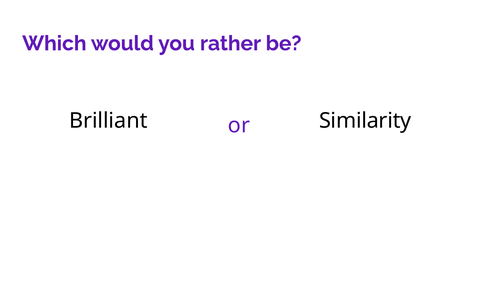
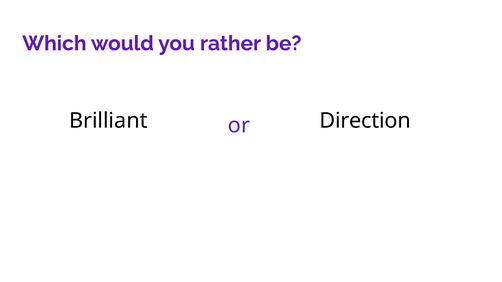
Similarity: Similarity -> Direction
